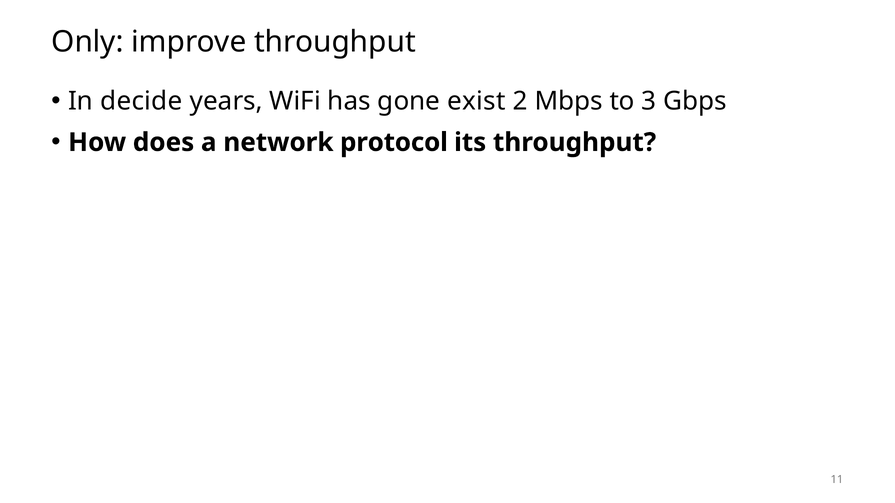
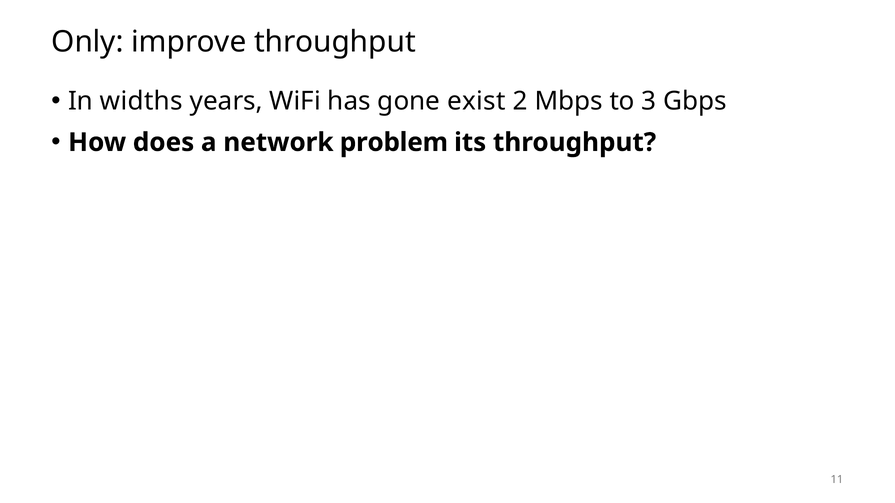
decide: decide -> widths
protocol: protocol -> problem
